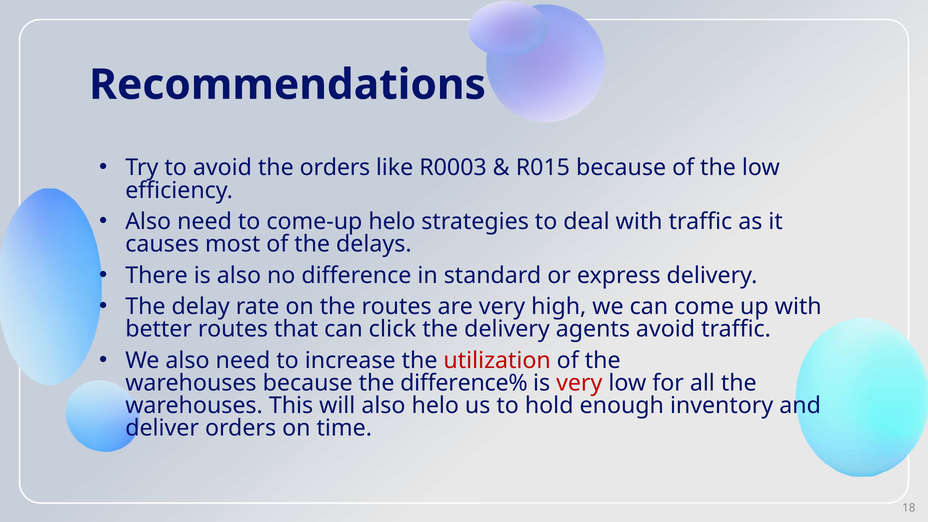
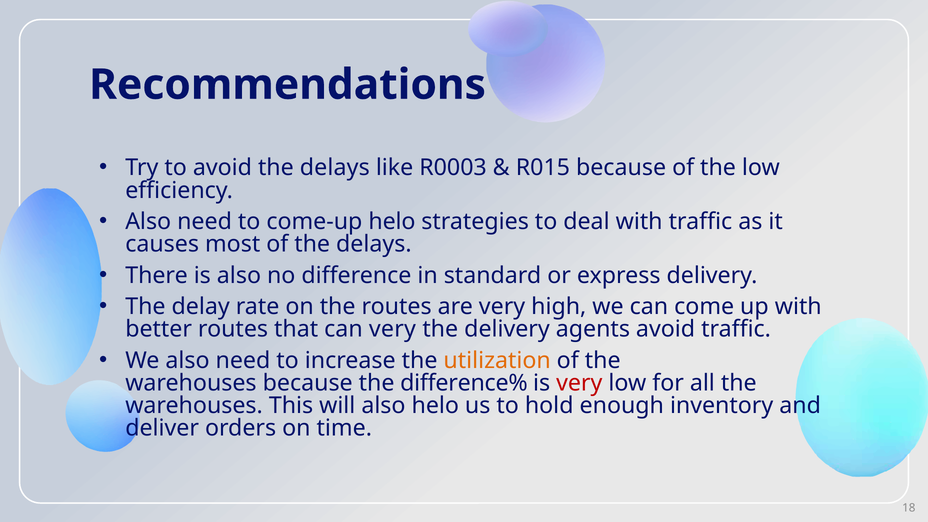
avoid the orders: orders -> delays
can click: click -> very
utilization colour: red -> orange
